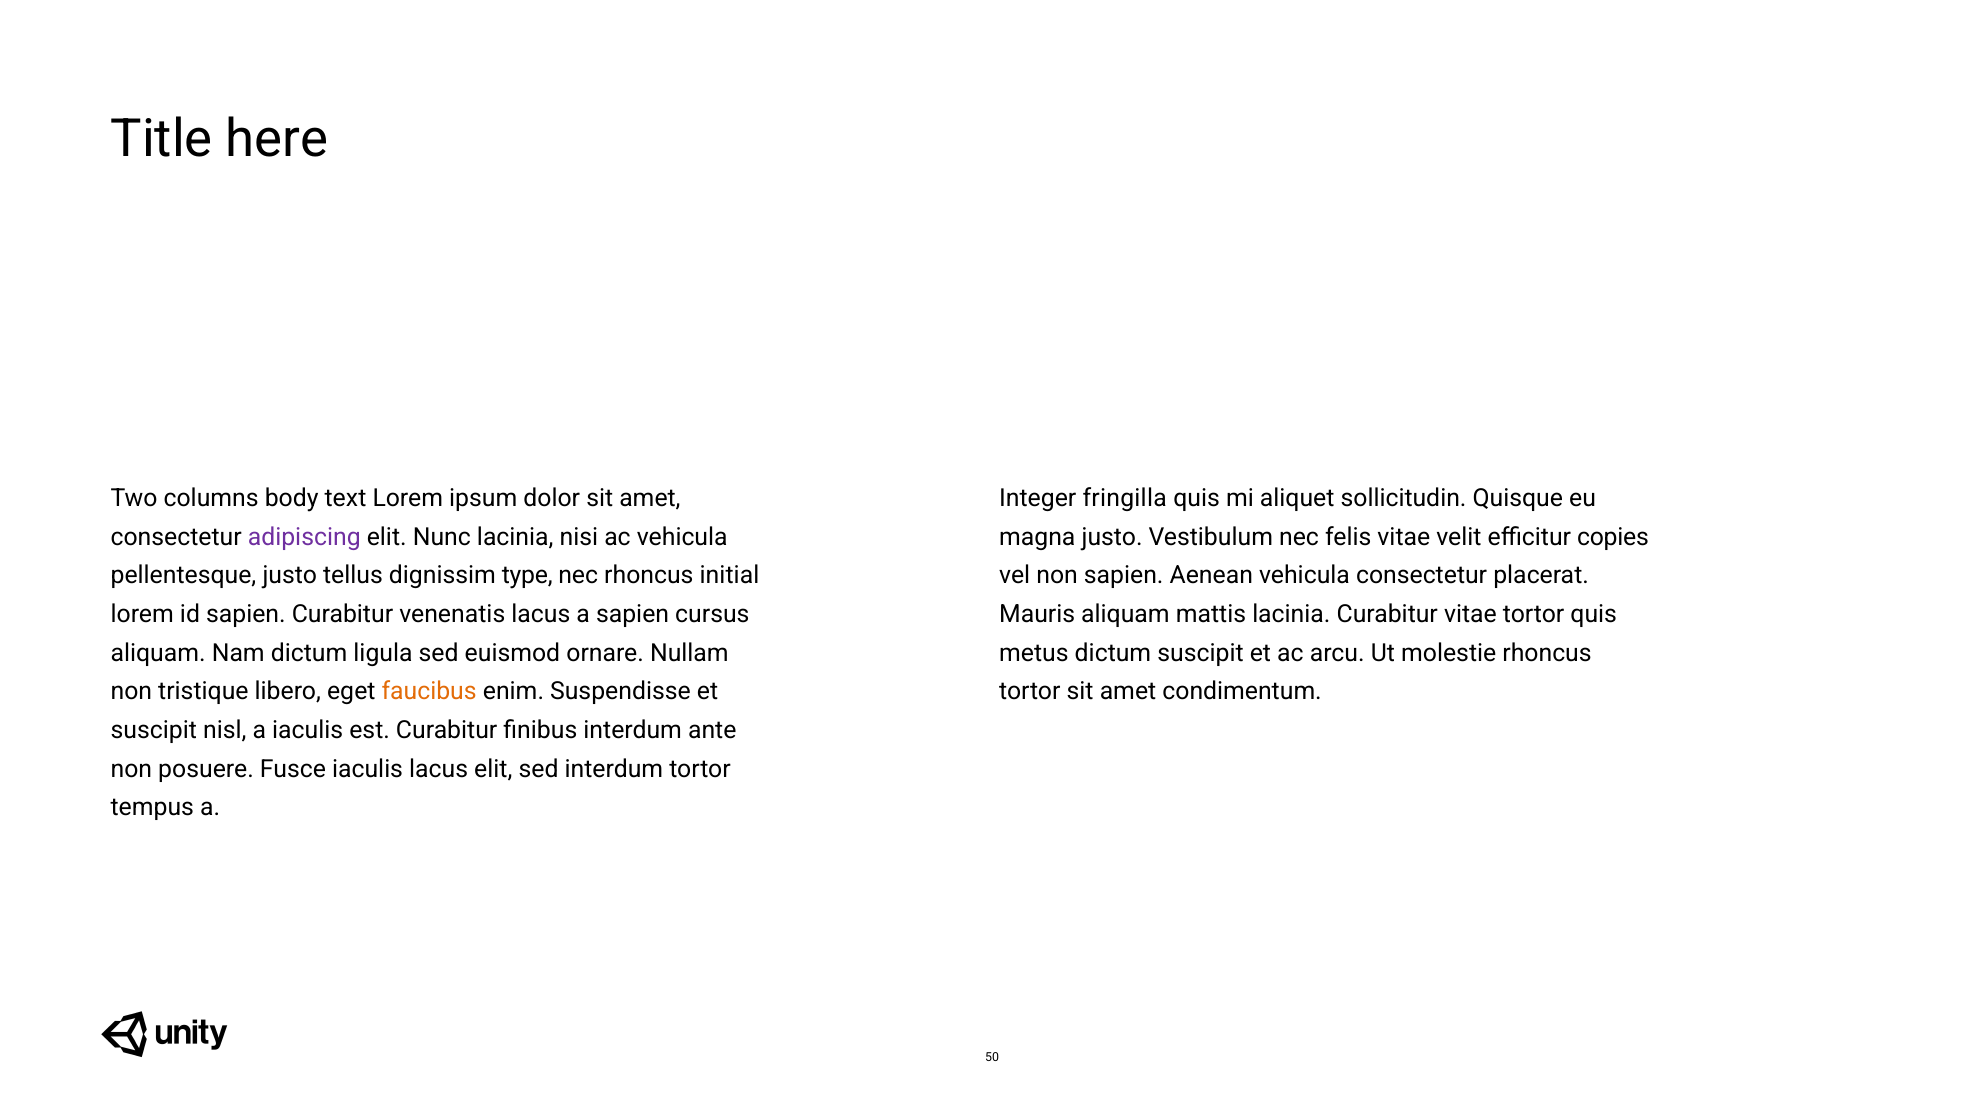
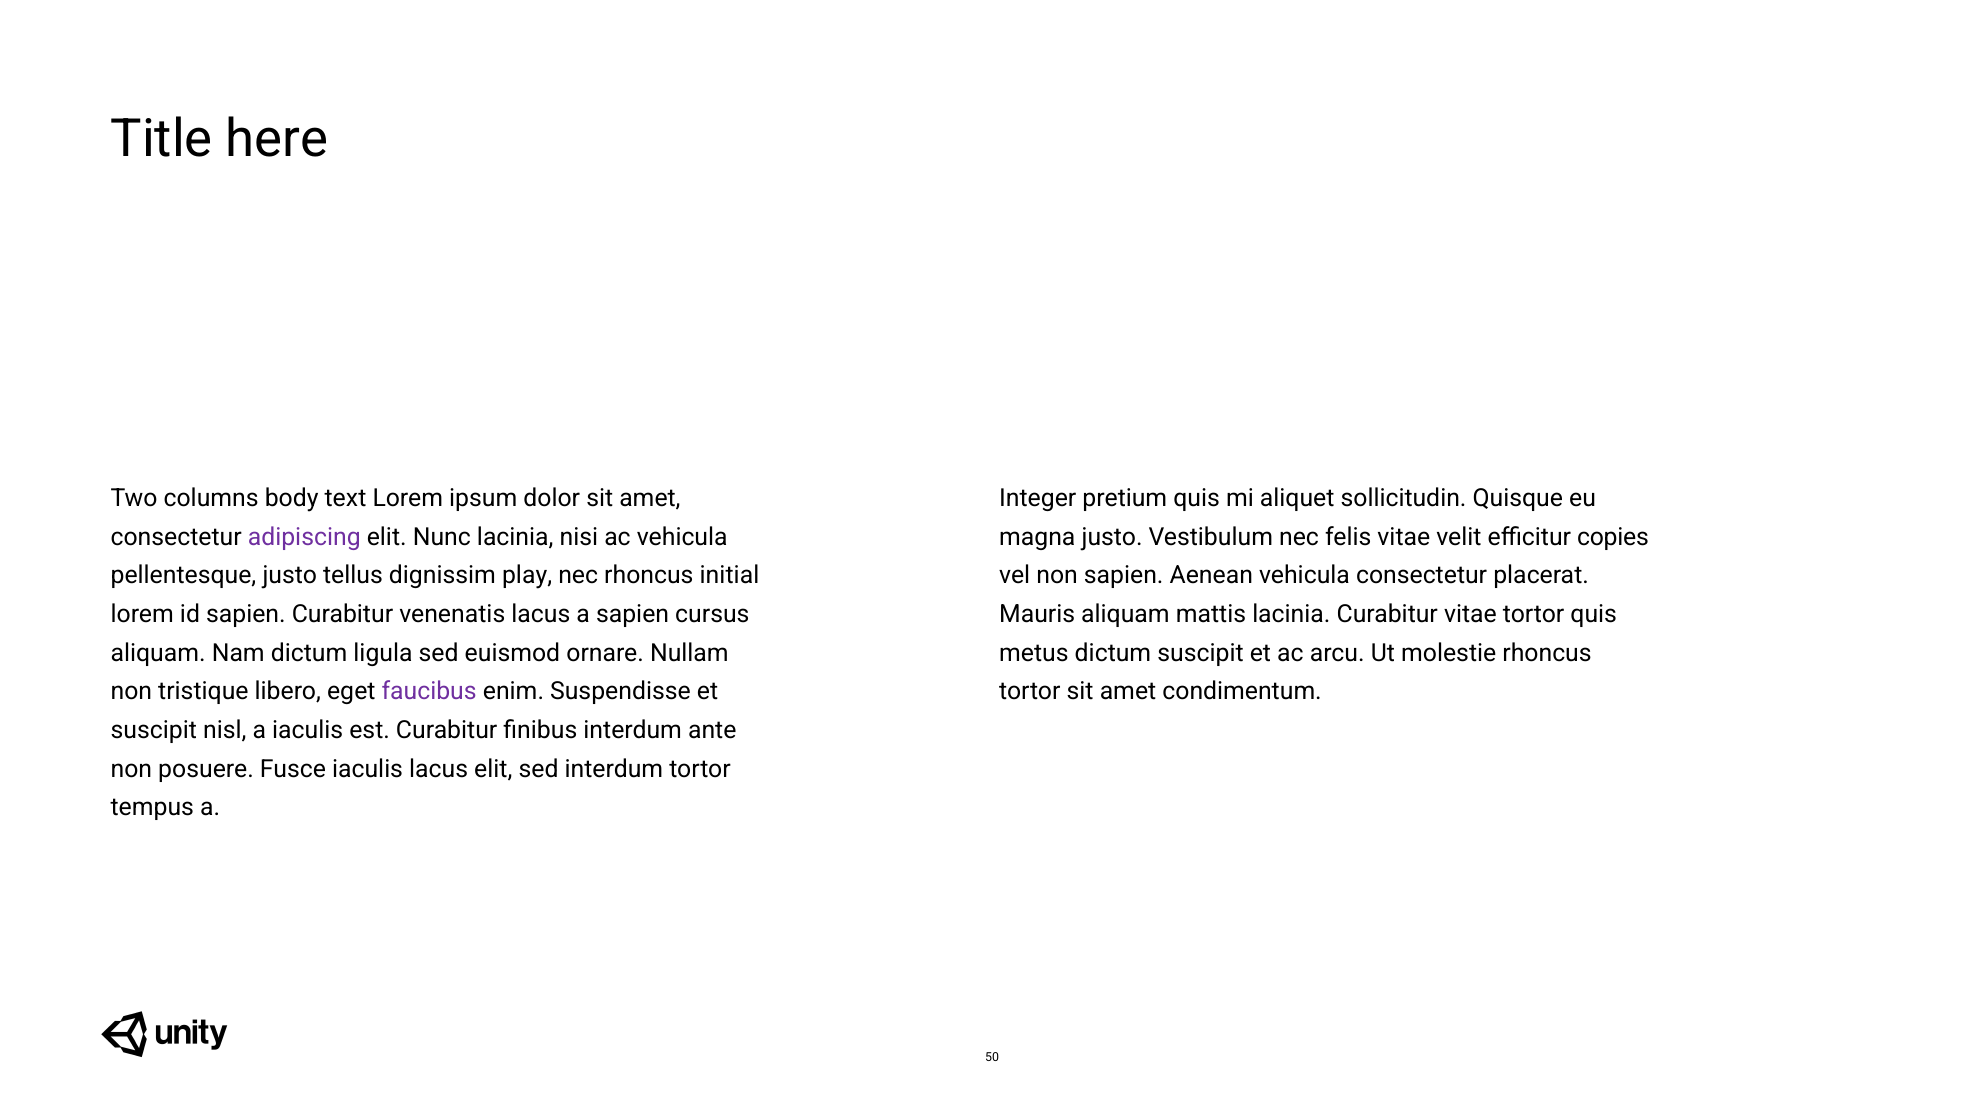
fringilla: fringilla -> pretium
type: type -> play
faucibus colour: orange -> purple
